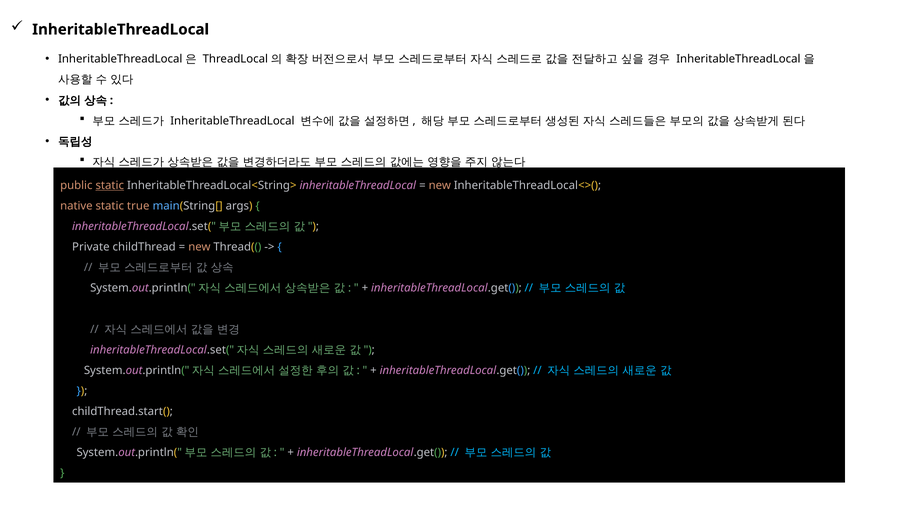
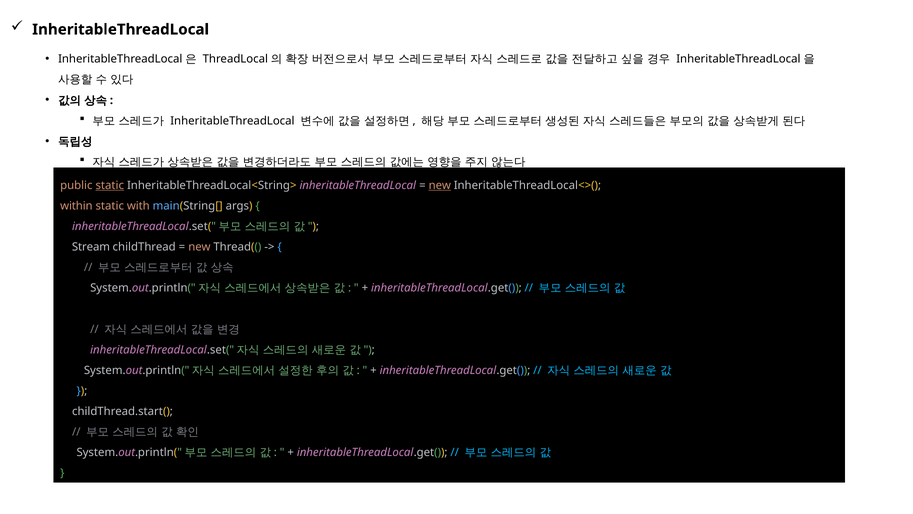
new at (440, 185) underline: none -> present
native: native -> within
true: true -> with
Private: Private -> Stream
